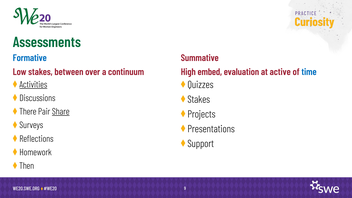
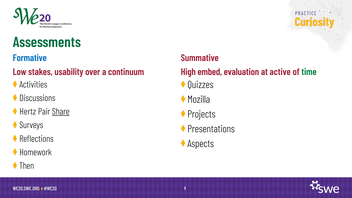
between: between -> usability
time colour: blue -> green
Activities underline: present -> none
Stakes at (199, 99): Stakes -> Mozilla
There: There -> Hertz
Support: Support -> Aspects
